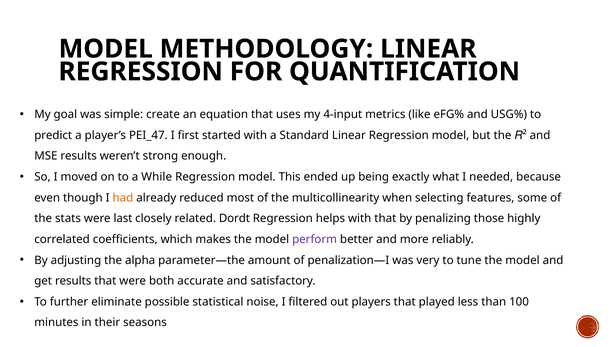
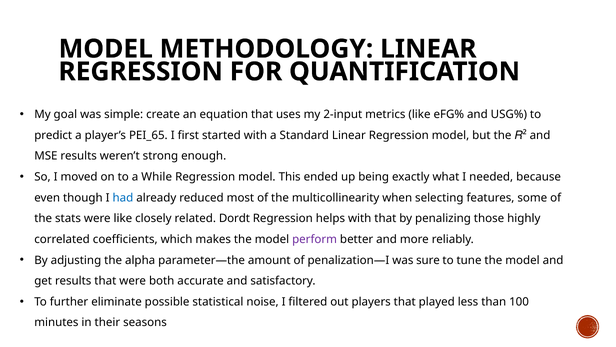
4-input: 4-input -> 2-input
PEI_47: PEI_47 -> PEI_65
had colour: orange -> blue
were last: last -> like
very: very -> sure
